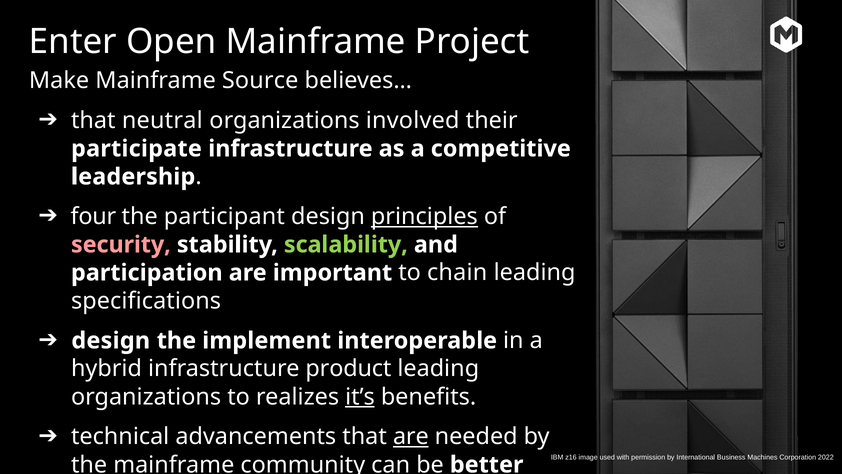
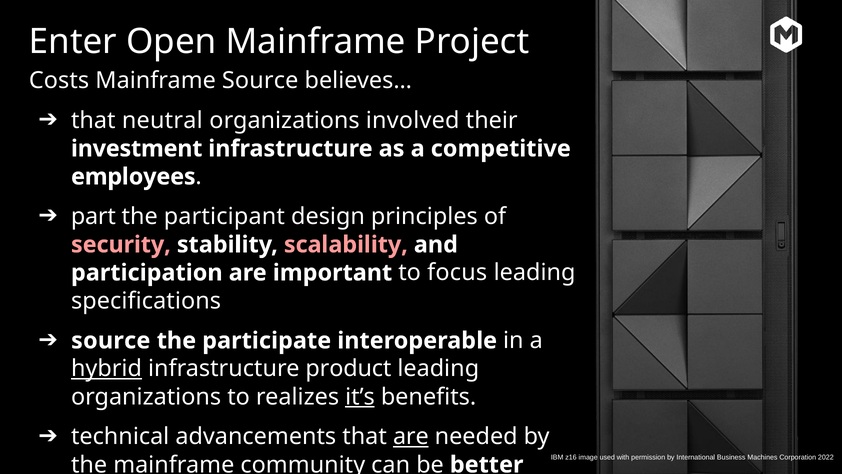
Make: Make -> Costs
participate: participate -> investment
leadership: leadership -> employees
four: four -> part
principles underline: present -> none
scalability colour: light green -> pink
chain: chain -> focus
design at (111, 340): design -> source
implement: implement -> participate
hybrid underline: none -> present
